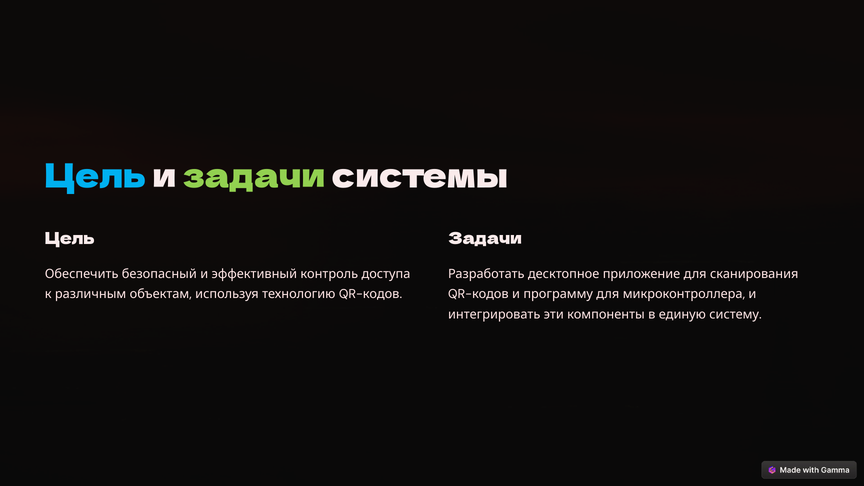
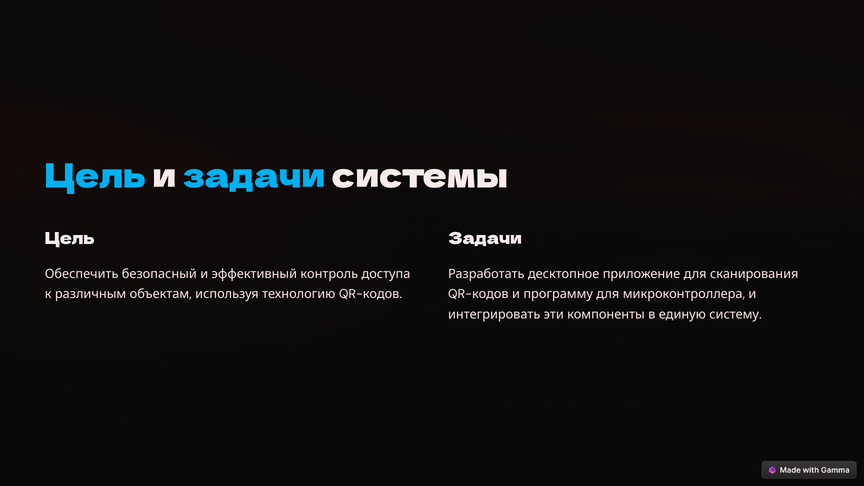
задачи at (254, 177) colour: light green -> light blue
